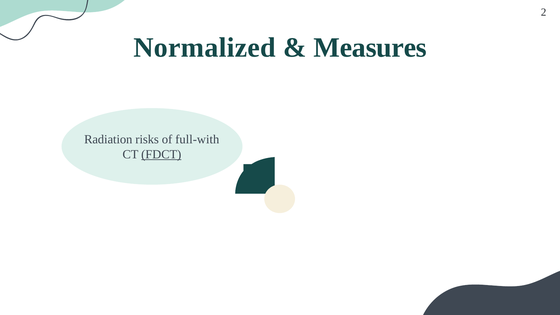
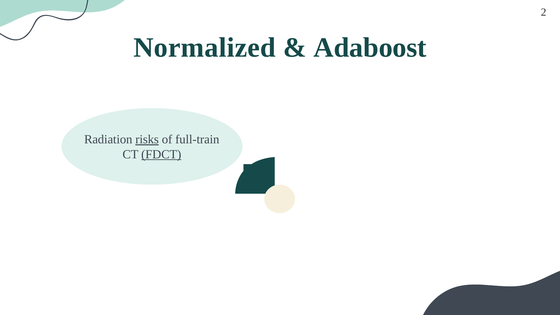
Measures: Measures -> Adaboost
risks underline: none -> present
full-with: full-with -> full-train
